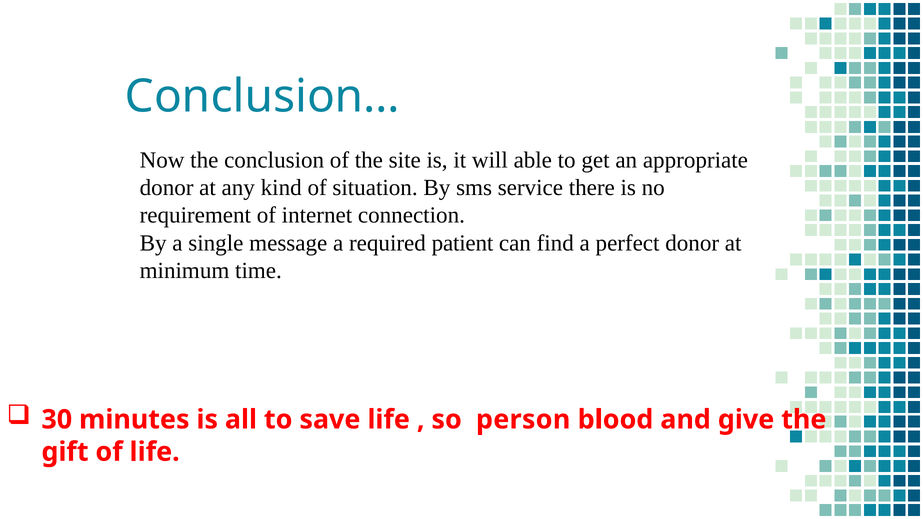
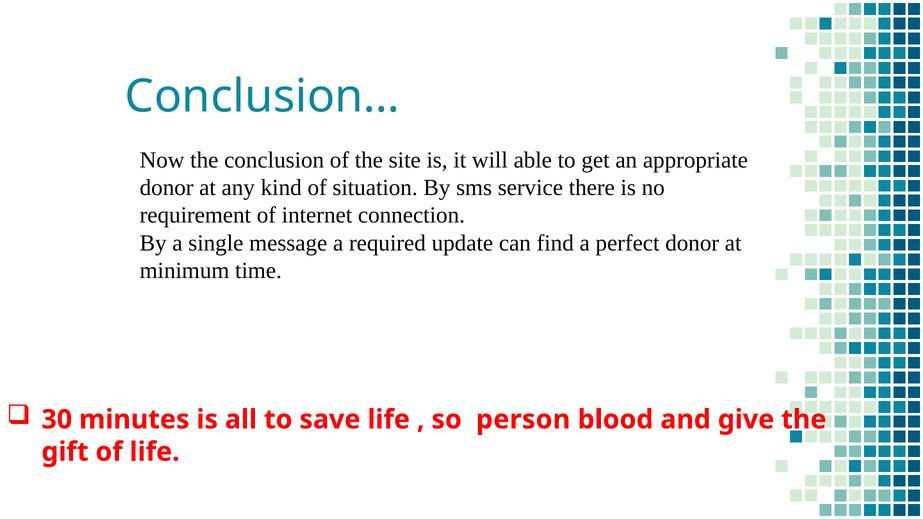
patient: patient -> update
